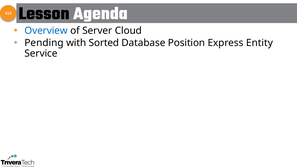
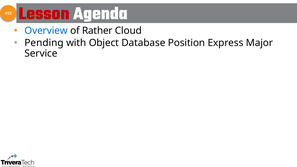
Lesson colour: black -> red
Server: Server -> Rather
Sorted: Sorted -> Object
Entity: Entity -> Major
